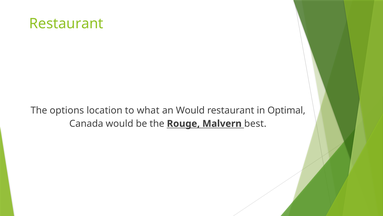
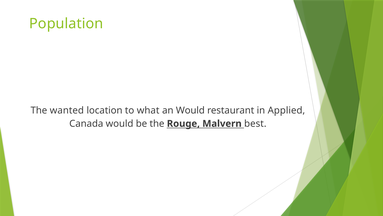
Restaurant at (66, 24): Restaurant -> Population
options: options -> wanted
Optimal: Optimal -> Applied
